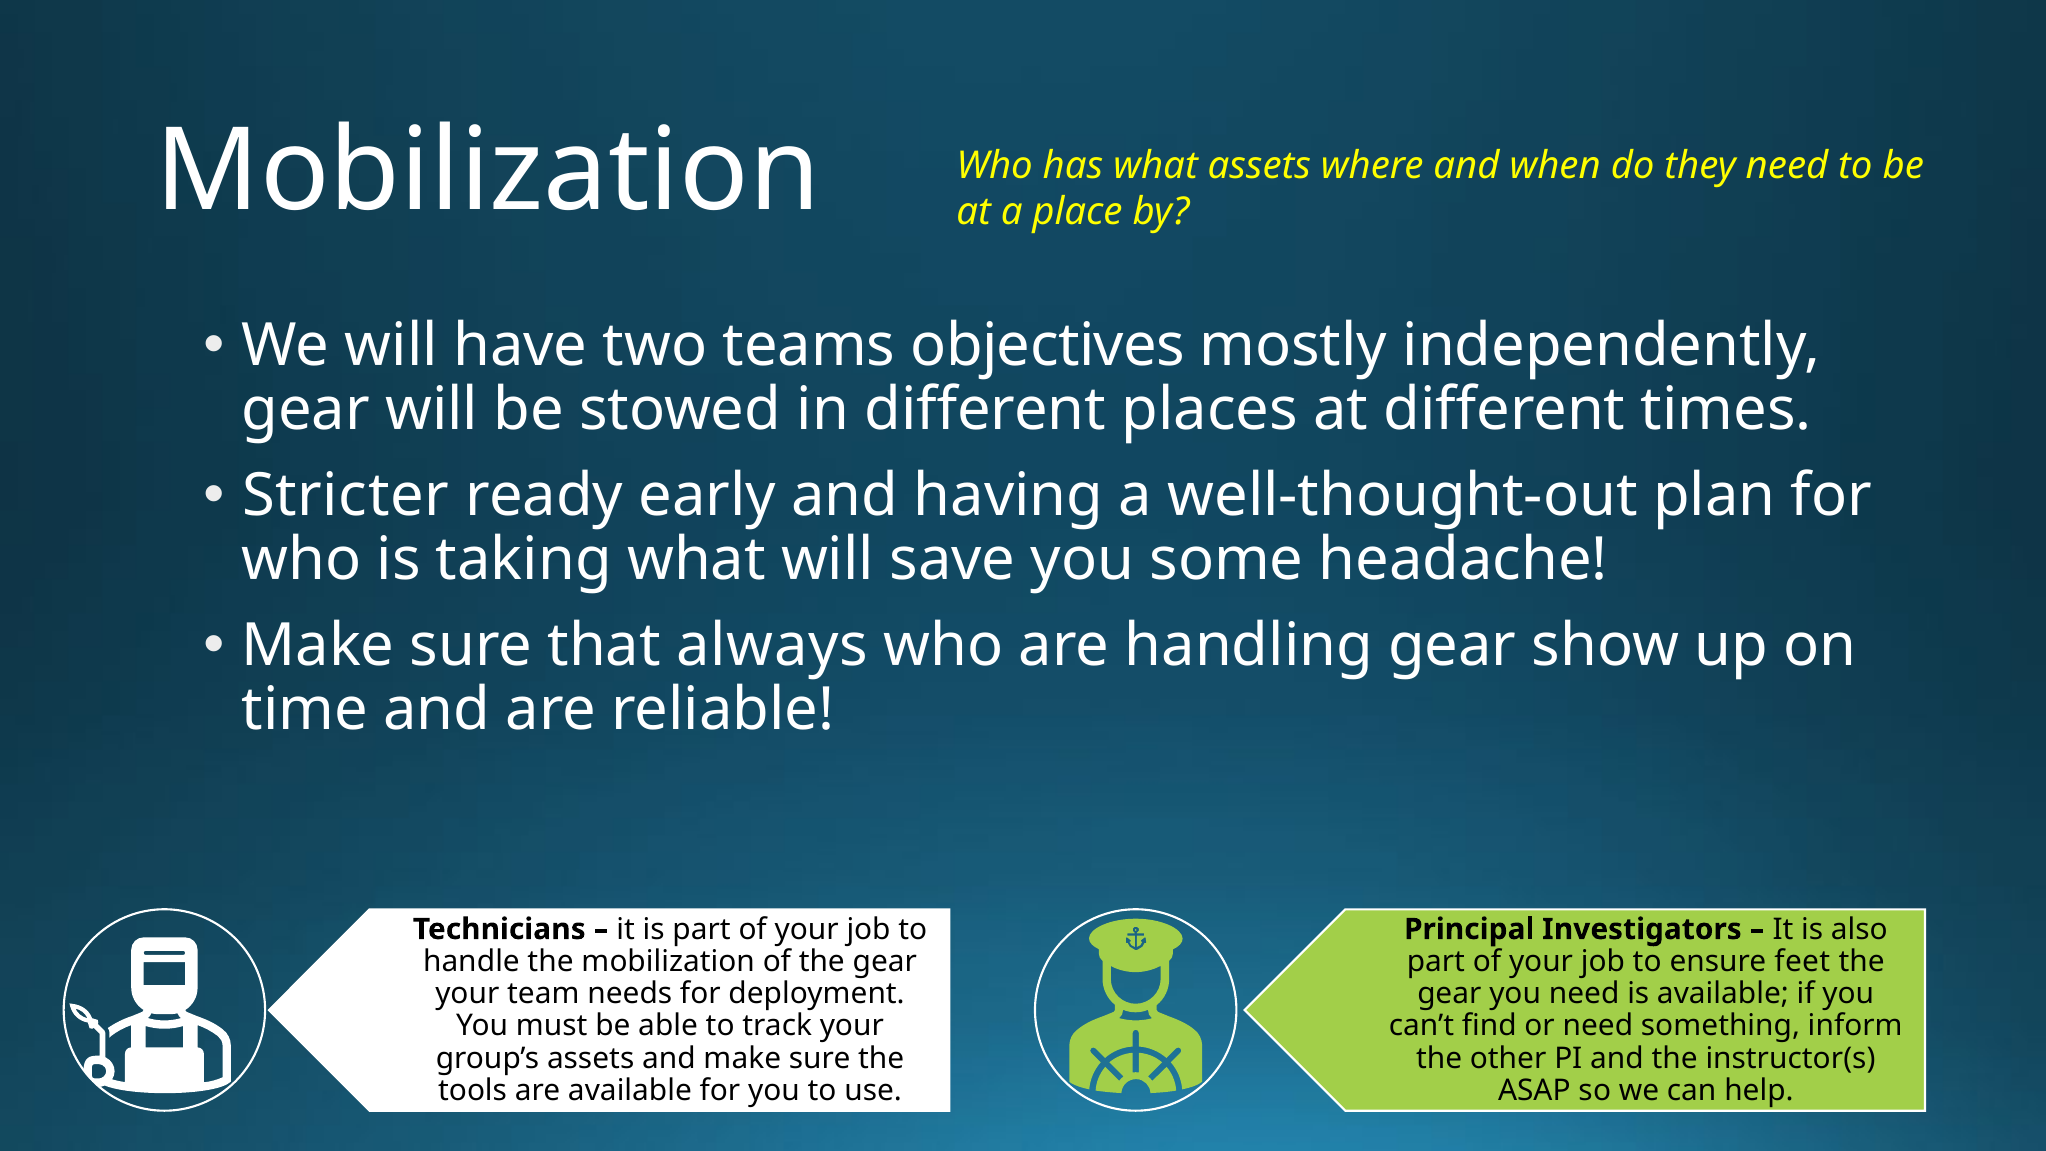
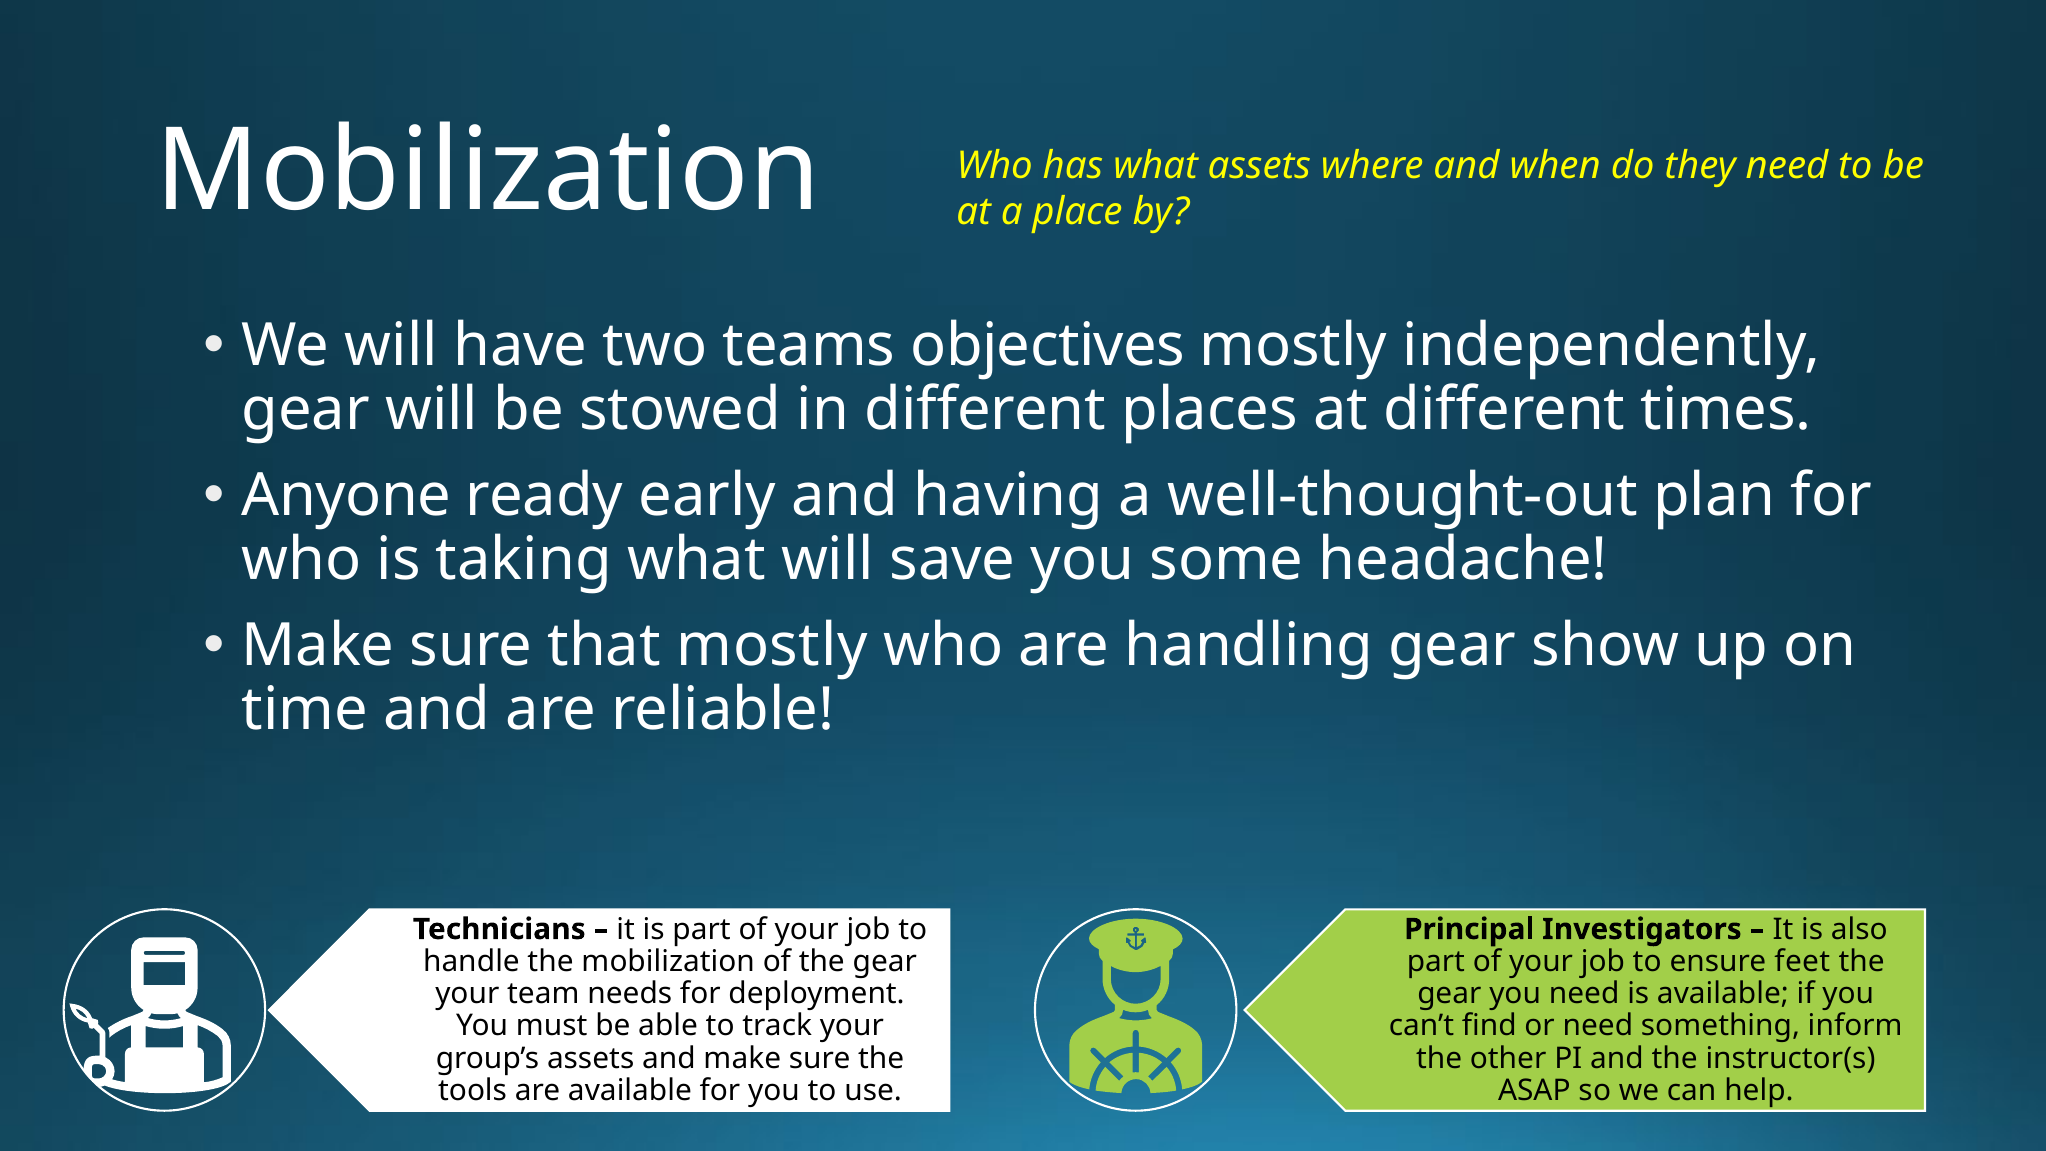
Stricter: Stricter -> Anyone
that always: always -> mostly
